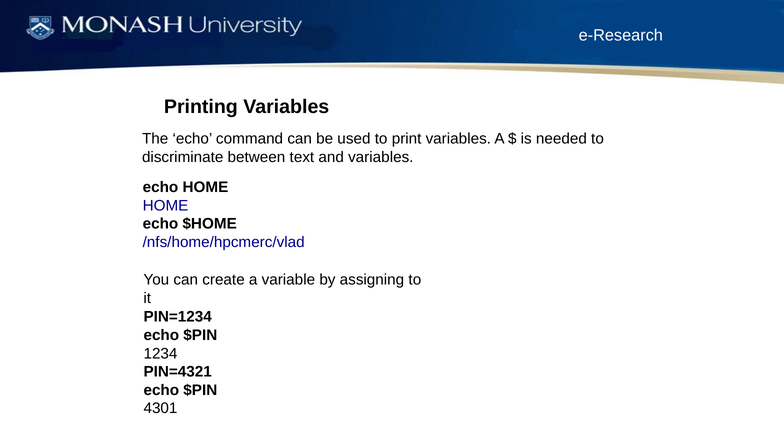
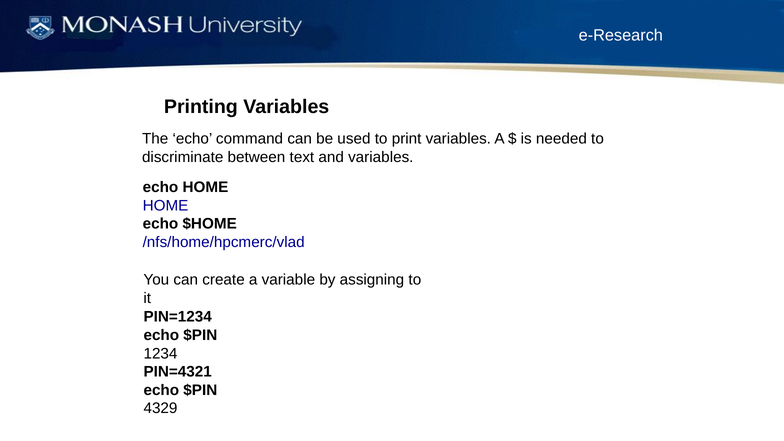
4301: 4301 -> 4329
